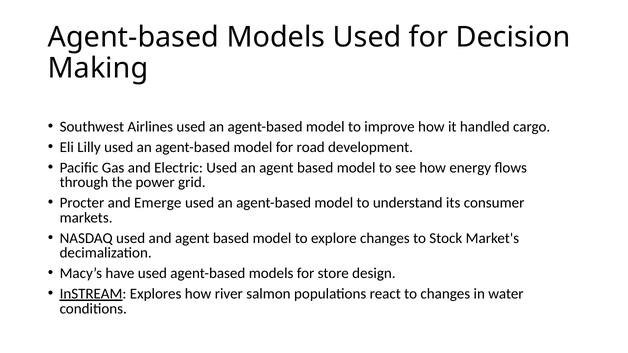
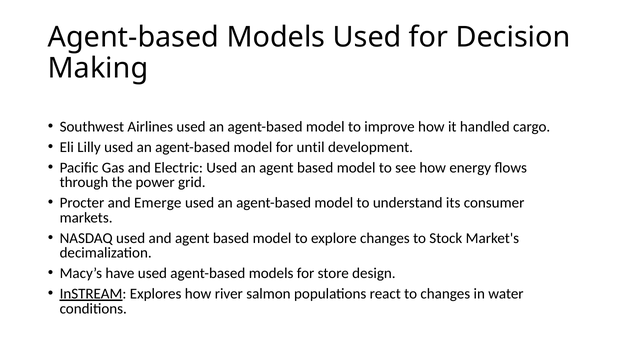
road: road -> until
